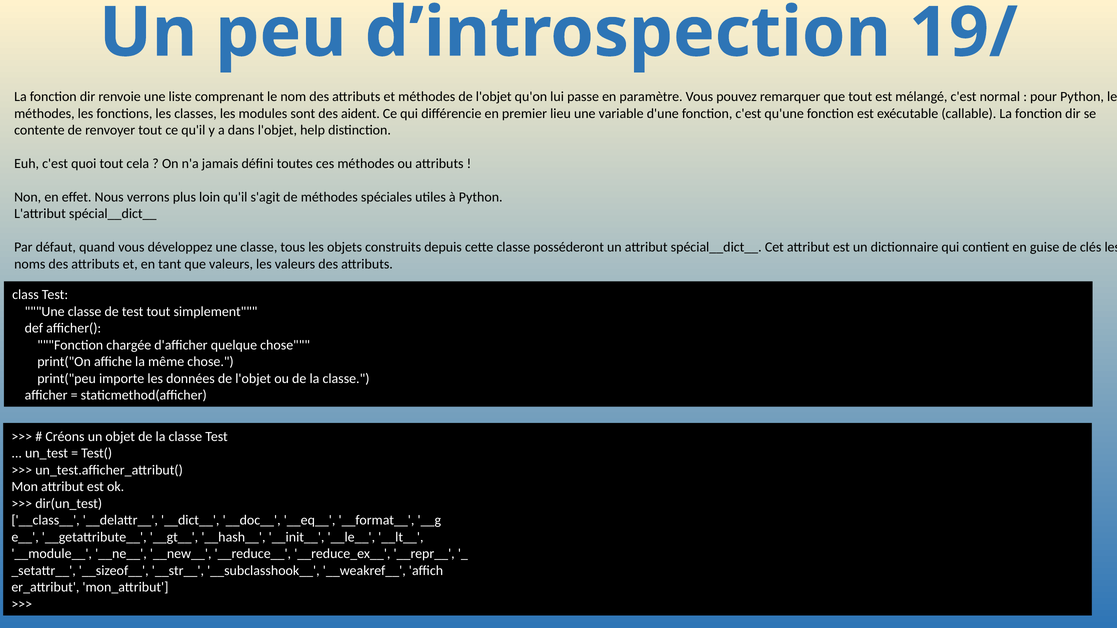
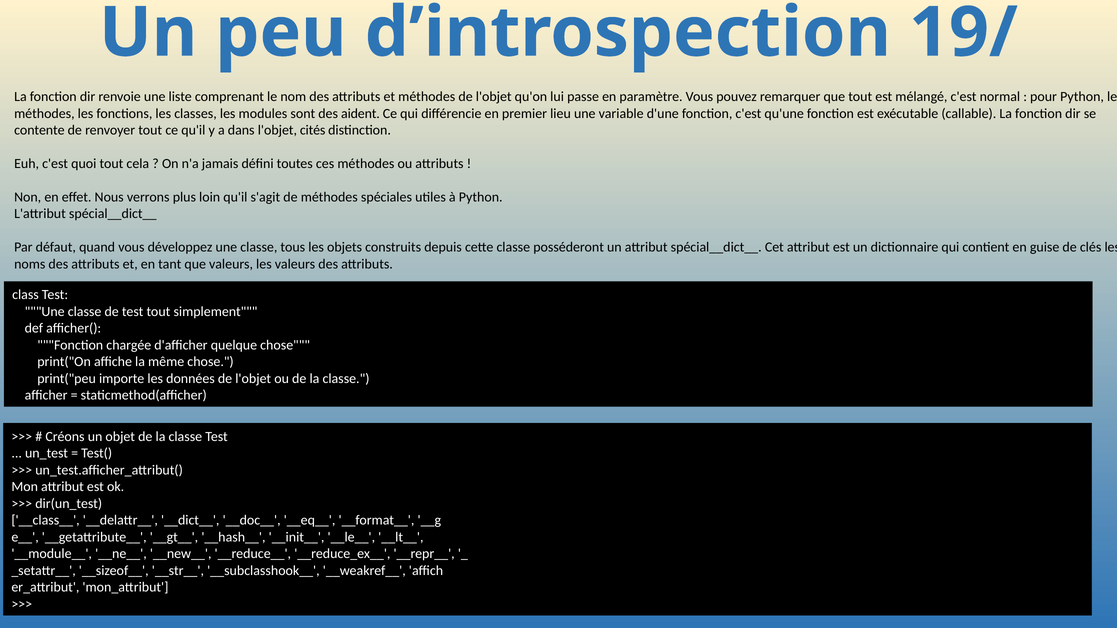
help: help -> cités
